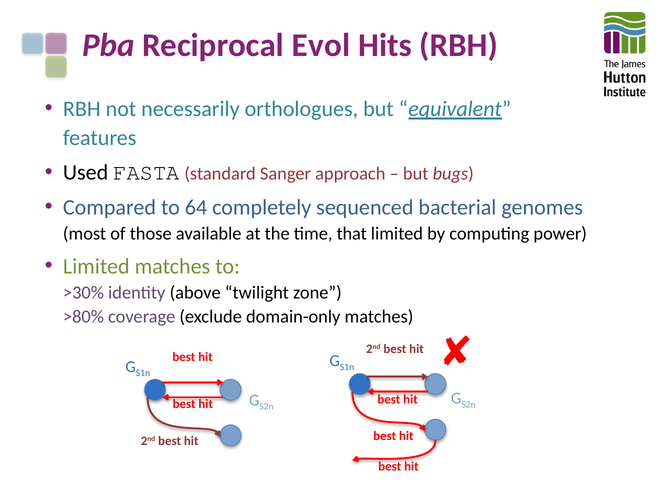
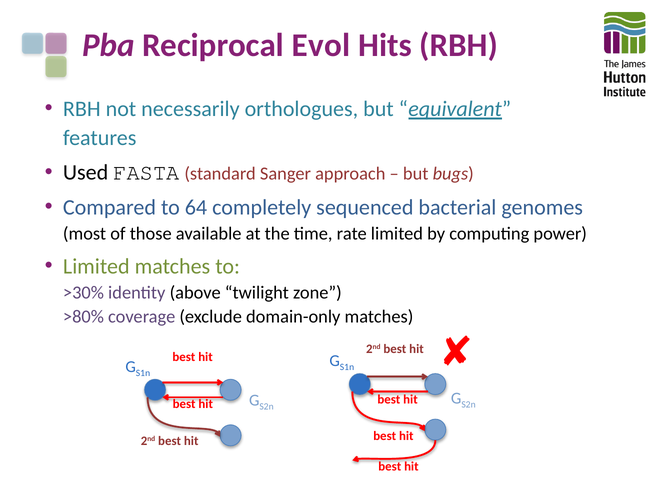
that: that -> rate
